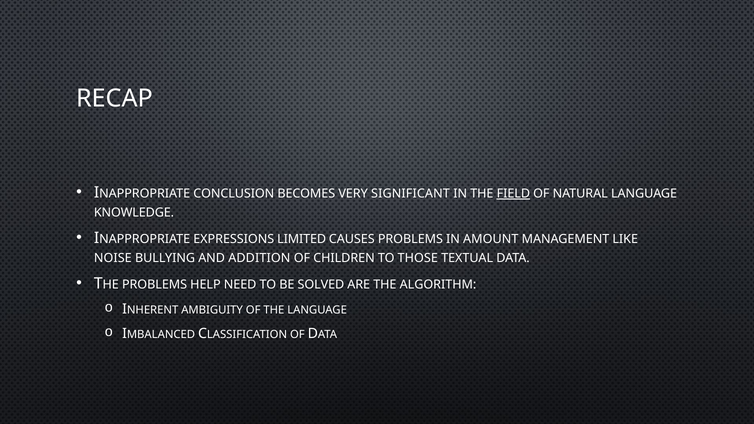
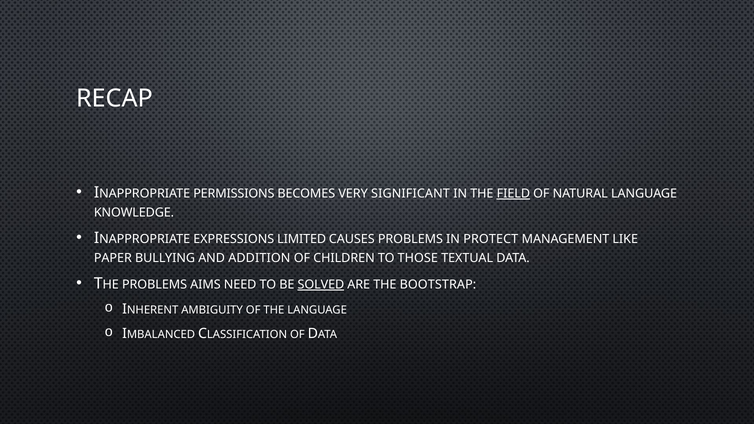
CONCLUSION: CONCLUSION -> PERMISSIONS
AMOUNT: AMOUNT -> PROTECT
NOISE: NOISE -> PAPER
HELP: HELP -> AIMS
SOLVED underline: none -> present
ALGORITHM: ALGORITHM -> BOOTSTRAP
